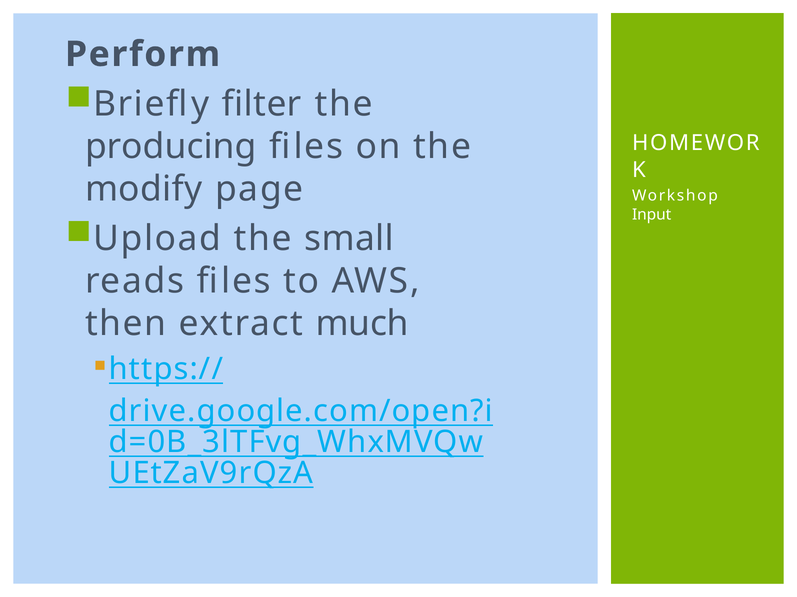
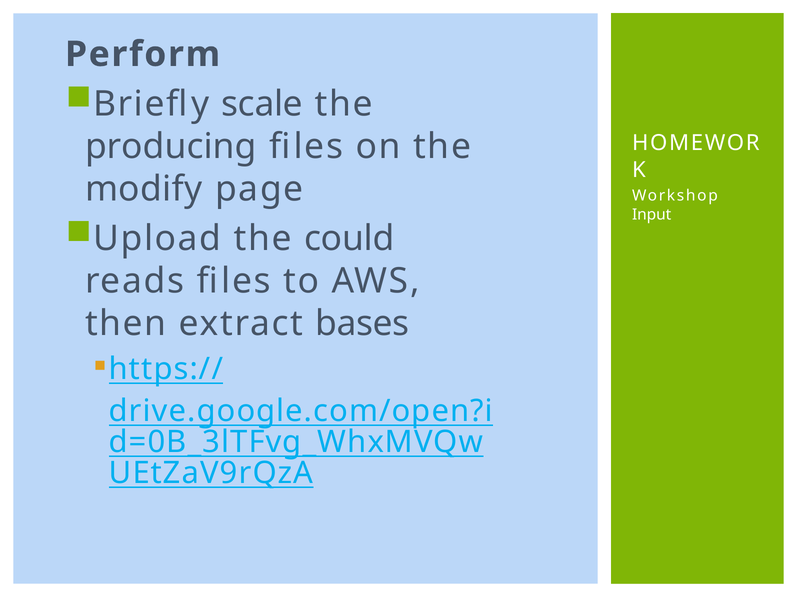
filter: filter -> scale
small: small -> could
much: much -> bases
